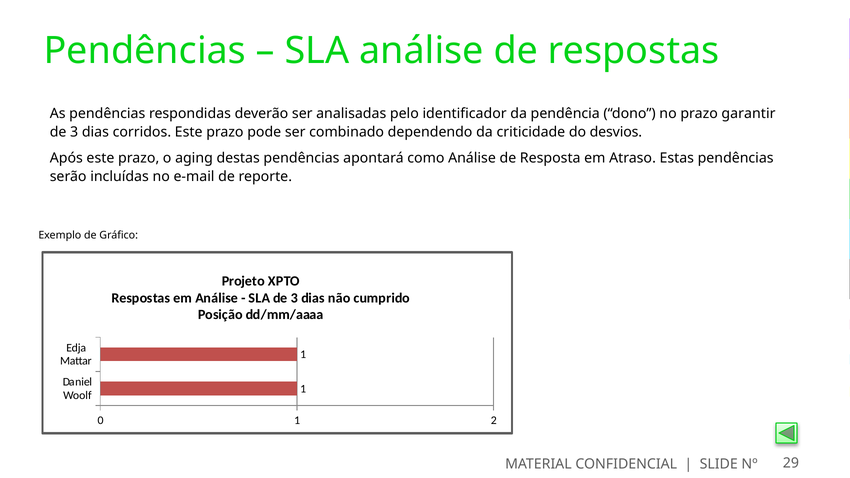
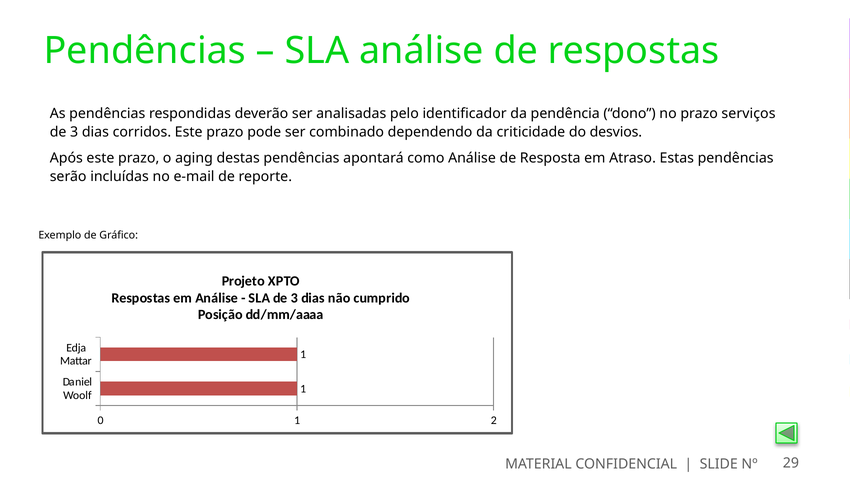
garantir: garantir -> serviços
